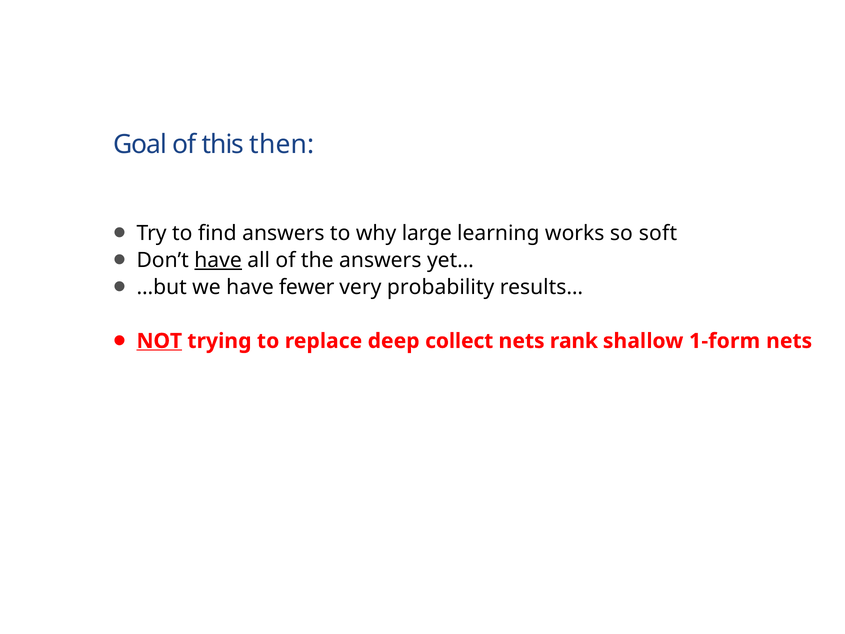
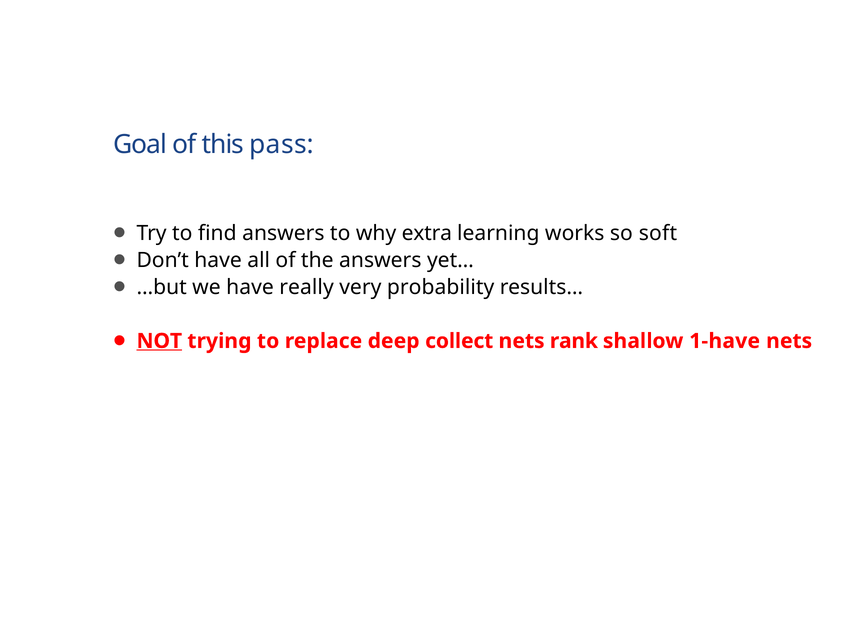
then: then -> pass
large: large -> extra
have at (218, 260) underline: present -> none
fewer: fewer -> really
1-form: 1-form -> 1-have
